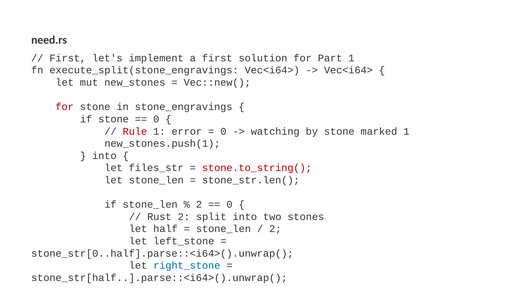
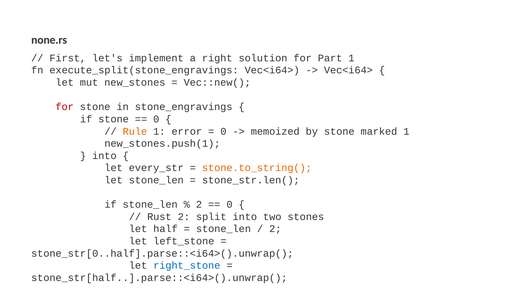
need.rs: need.rs -> none.rs
a first: first -> right
Rule colour: red -> orange
watching: watching -> memoized
files_str: files_str -> every_str
stone.to_string( colour: red -> orange
